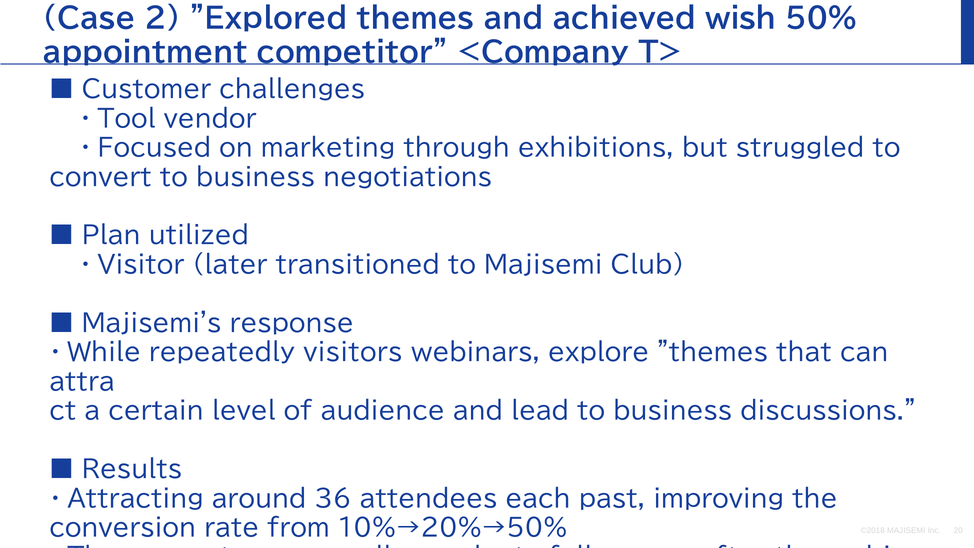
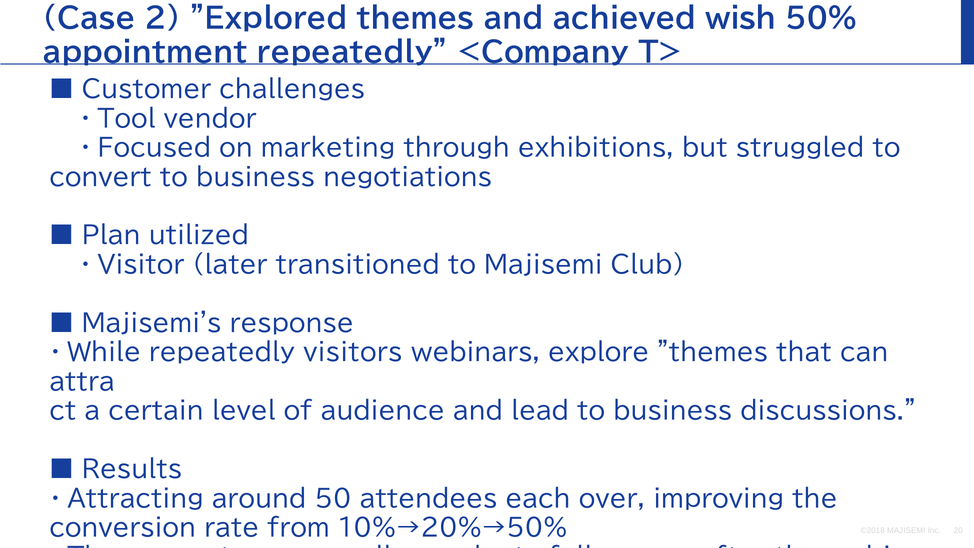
appointment competitor: competitor -> repeatedly
36: 36 -> 50
past: past -> over
